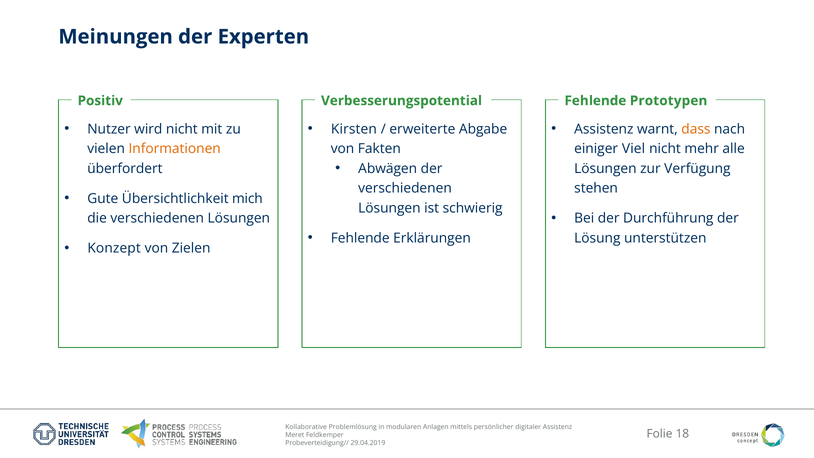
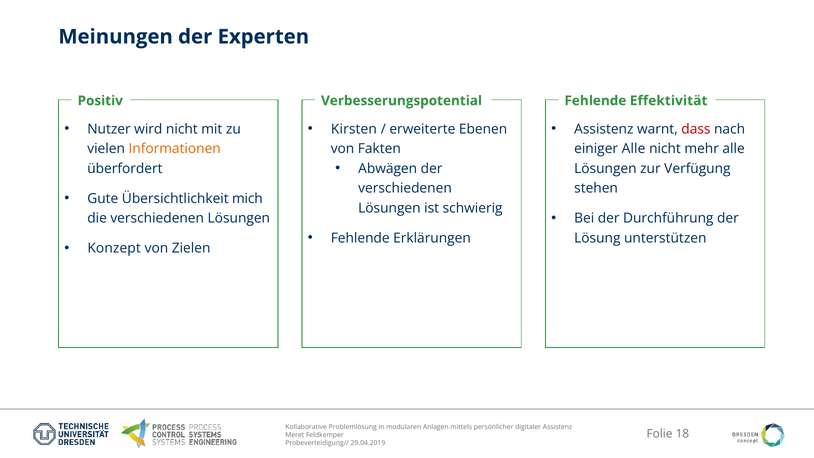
Prototypen: Prototypen -> Effektivität
Abgabe: Abgabe -> Ebenen
dass colour: orange -> red
einiger Viel: Viel -> Alle
